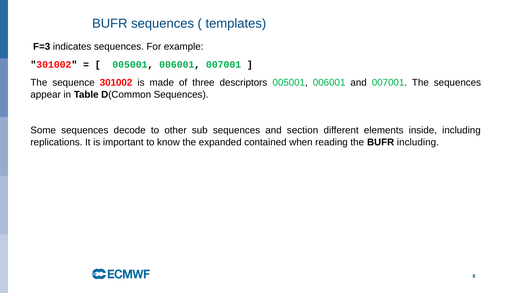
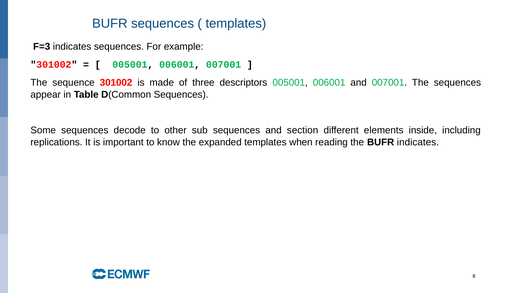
expanded contained: contained -> templates
BUFR including: including -> indicates
